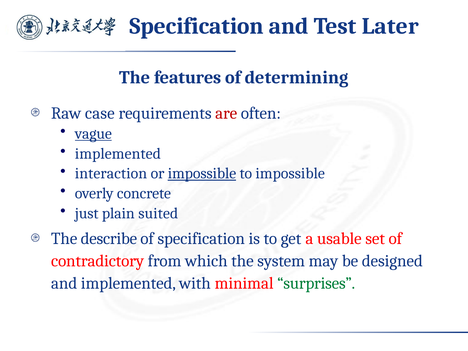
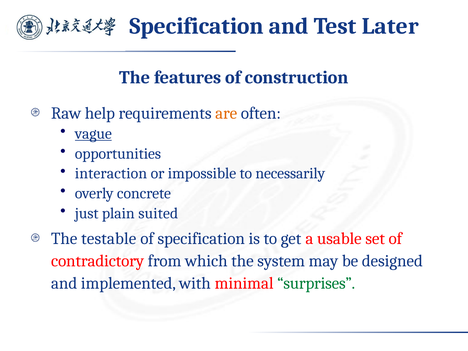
determining: determining -> construction
case: case -> help
are colour: red -> orange
implemented at (118, 154): implemented -> opportunities
impossible at (202, 174) underline: present -> none
to impossible: impossible -> necessarily
describe: describe -> testable
